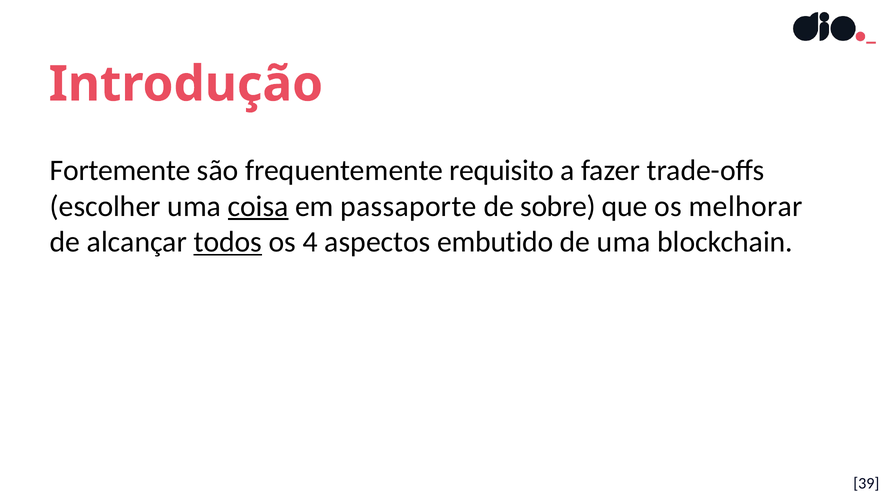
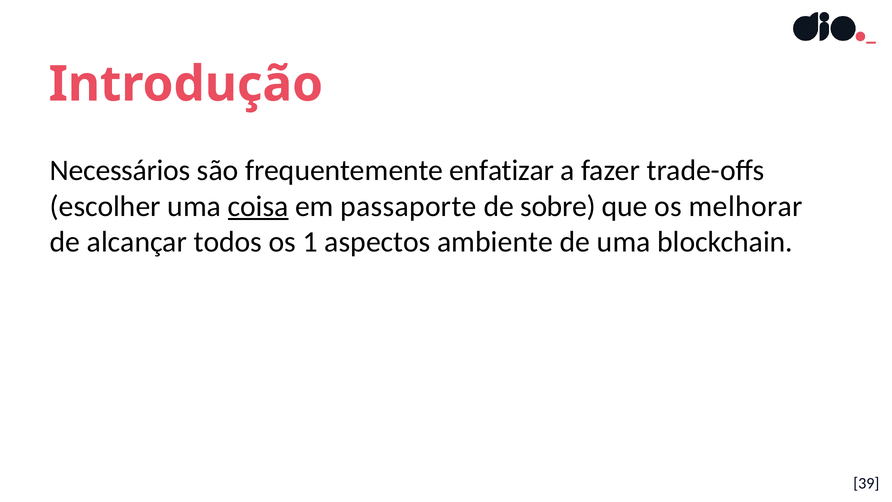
Fortemente: Fortemente -> Necessários
requisito: requisito -> enfatizar
todos underline: present -> none
4: 4 -> 1
embutido: embutido -> ambiente
